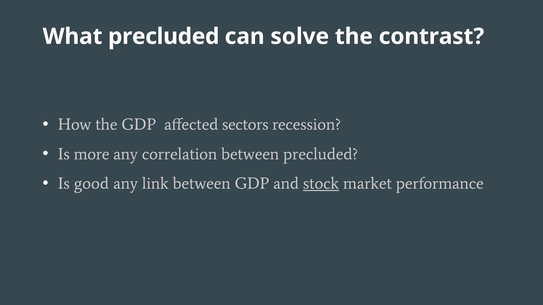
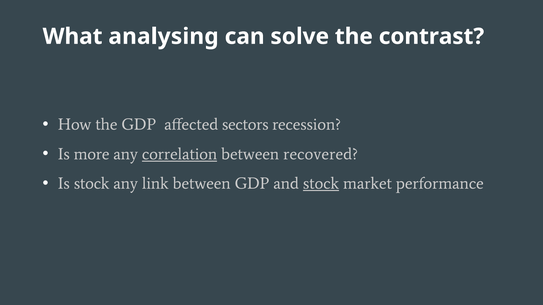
What precluded: precluded -> analysing
correlation underline: none -> present
between precluded: precluded -> recovered
Is good: good -> stock
